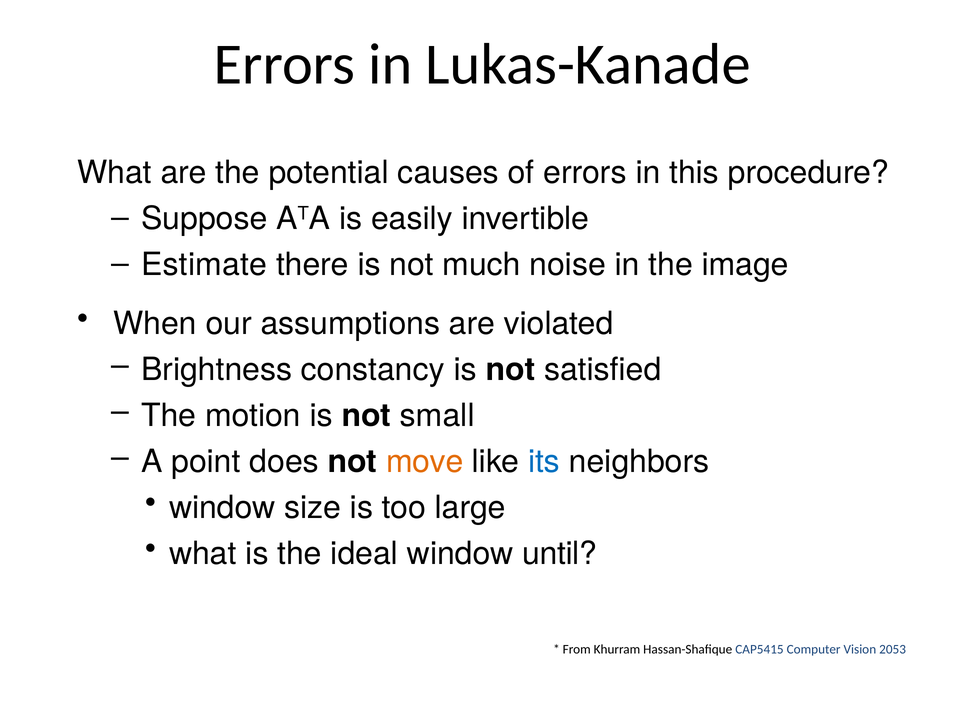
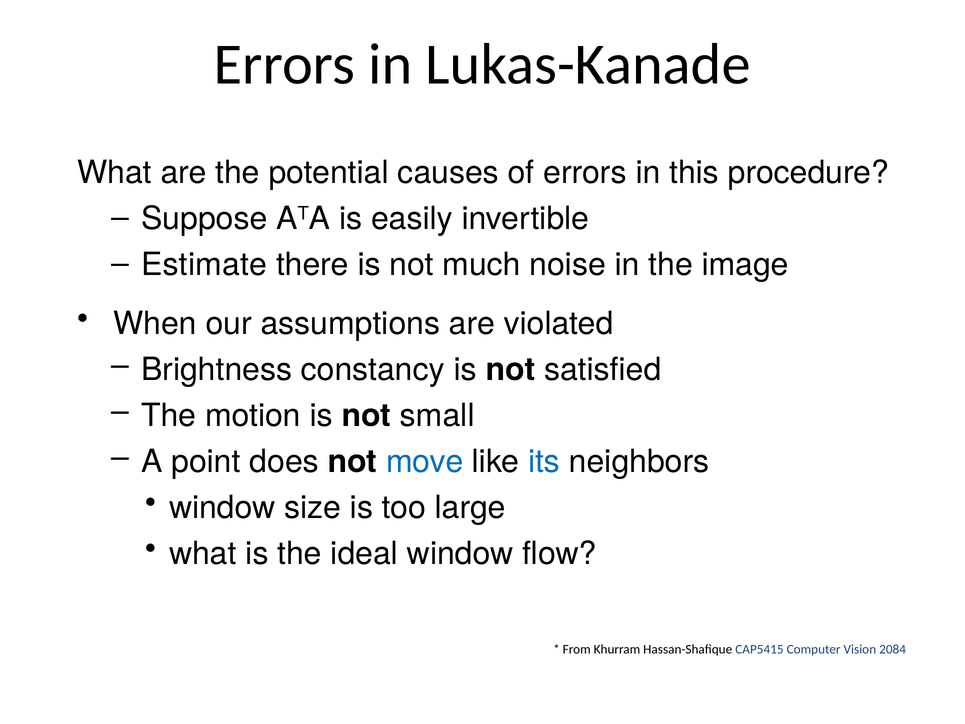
move colour: orange -> blue
until: until -> flow
2053: 2053 -> 2084
